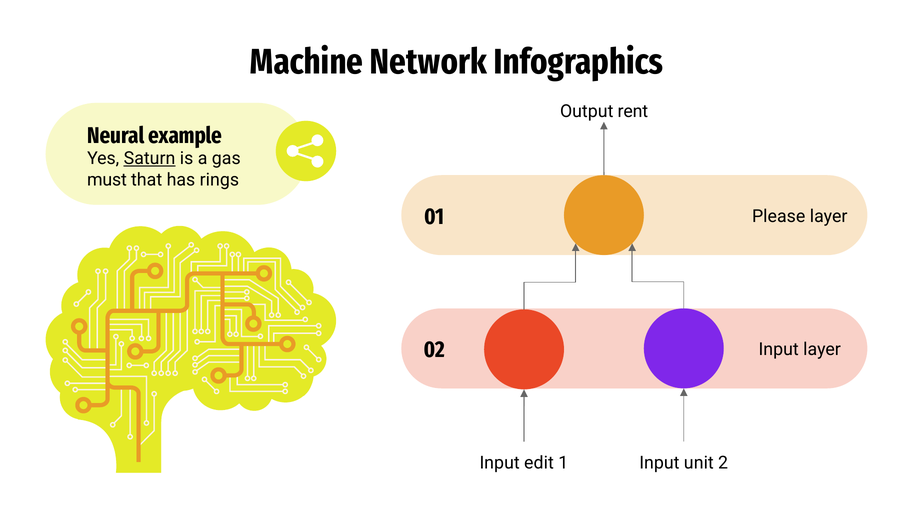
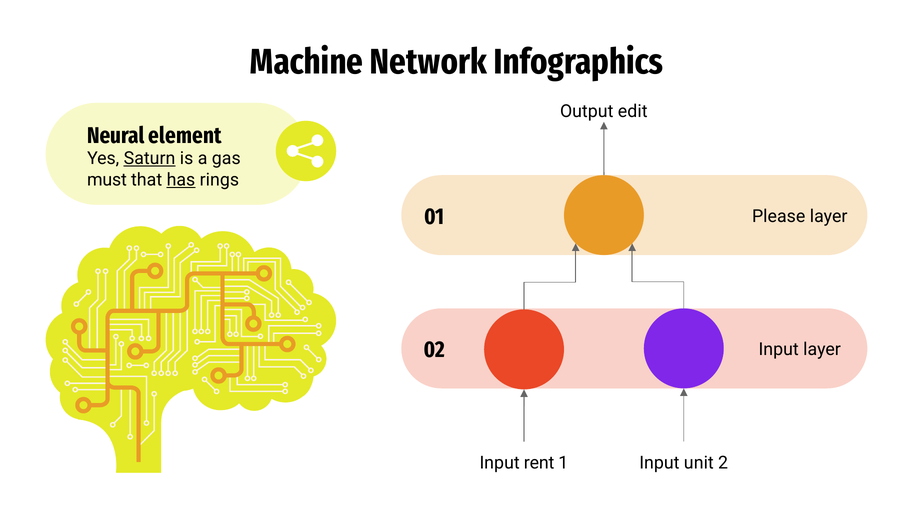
rent: rent -> edit
example: example -> element
has underline: none -> present
edit: edit -> rent
